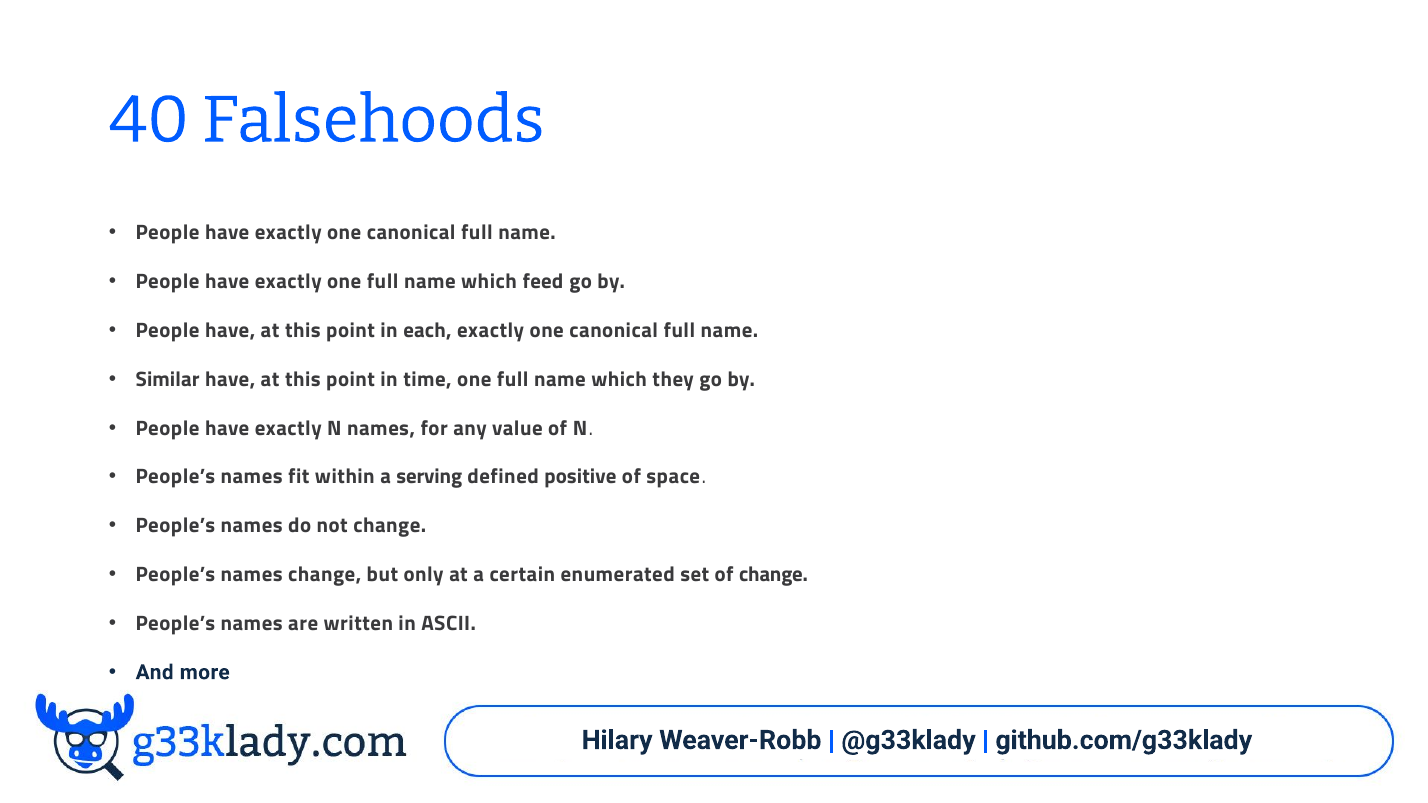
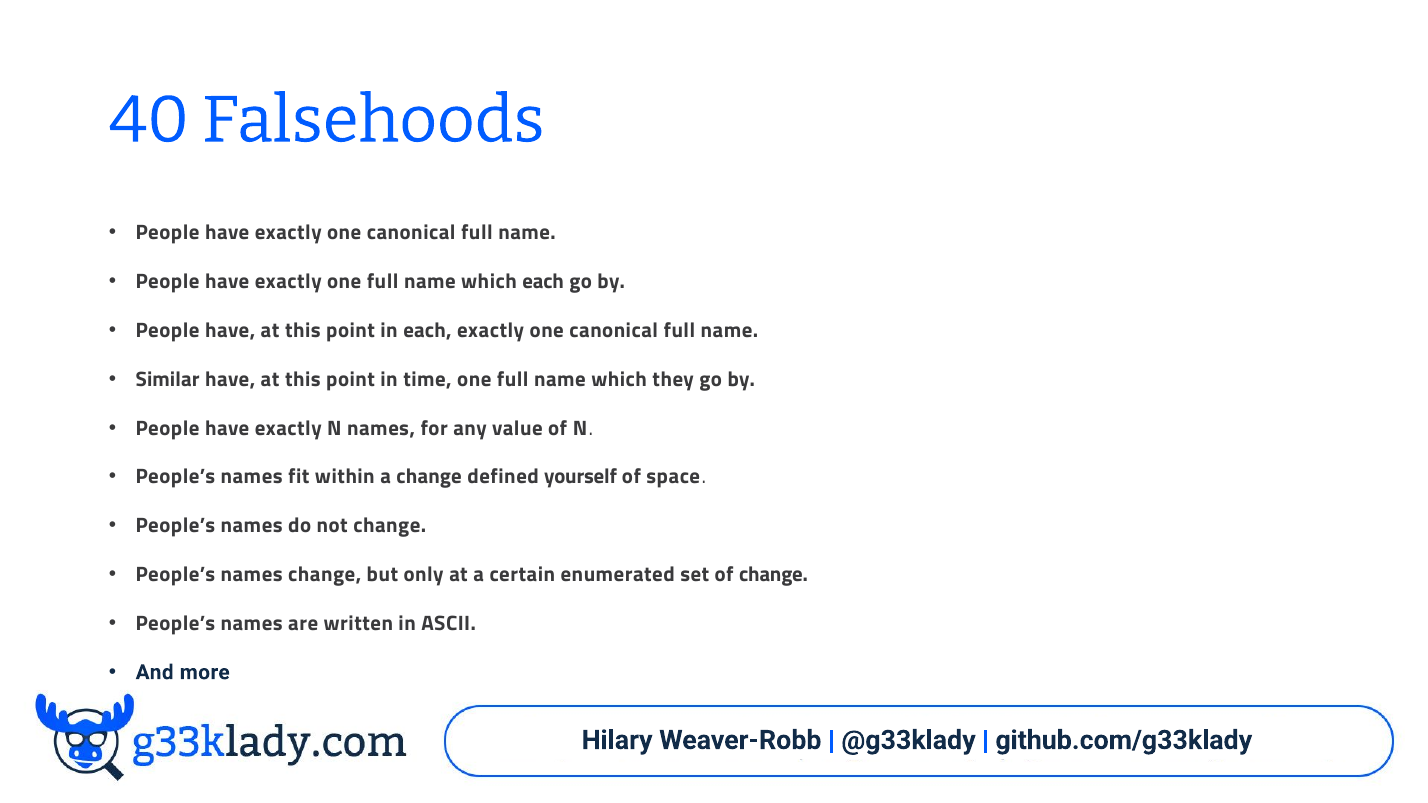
which feed: feed -> each
a serving: serving -> change
positive: positive -> yourself
